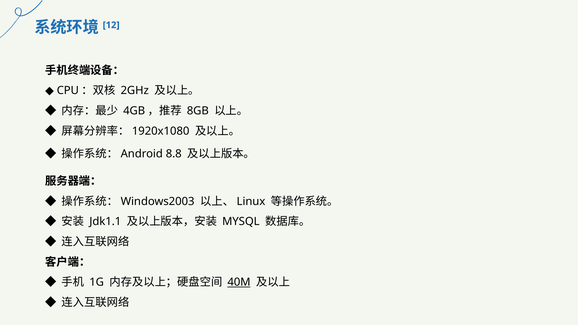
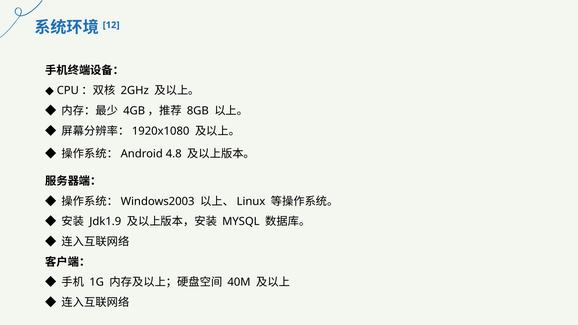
8.8: 8.8 -> 4.8
Jdk1.1: Jdk1.1 -> Jdk1.9
40M underline: present -> none
